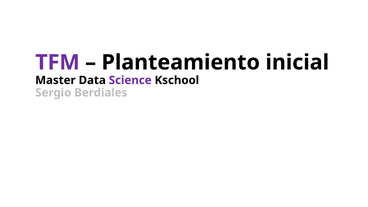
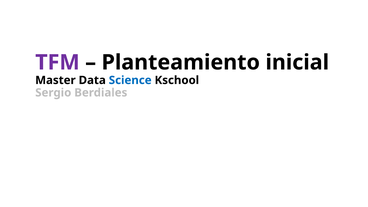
Science colour: purple -> blue
